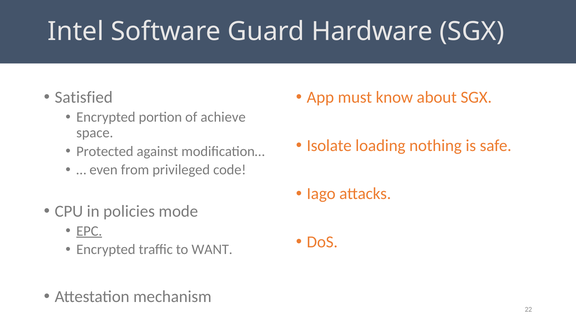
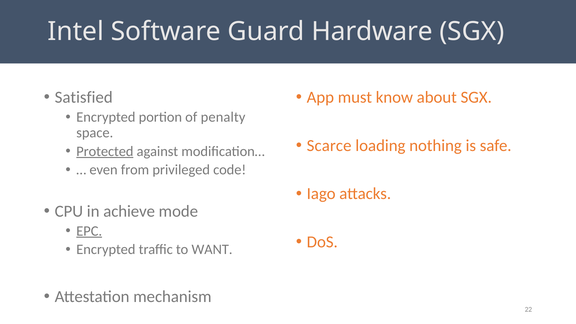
achieve: achieve -> penalty
Isolate: Isolate -> Scarce
Protected underline: none -> present
policies: policies -> achieve
